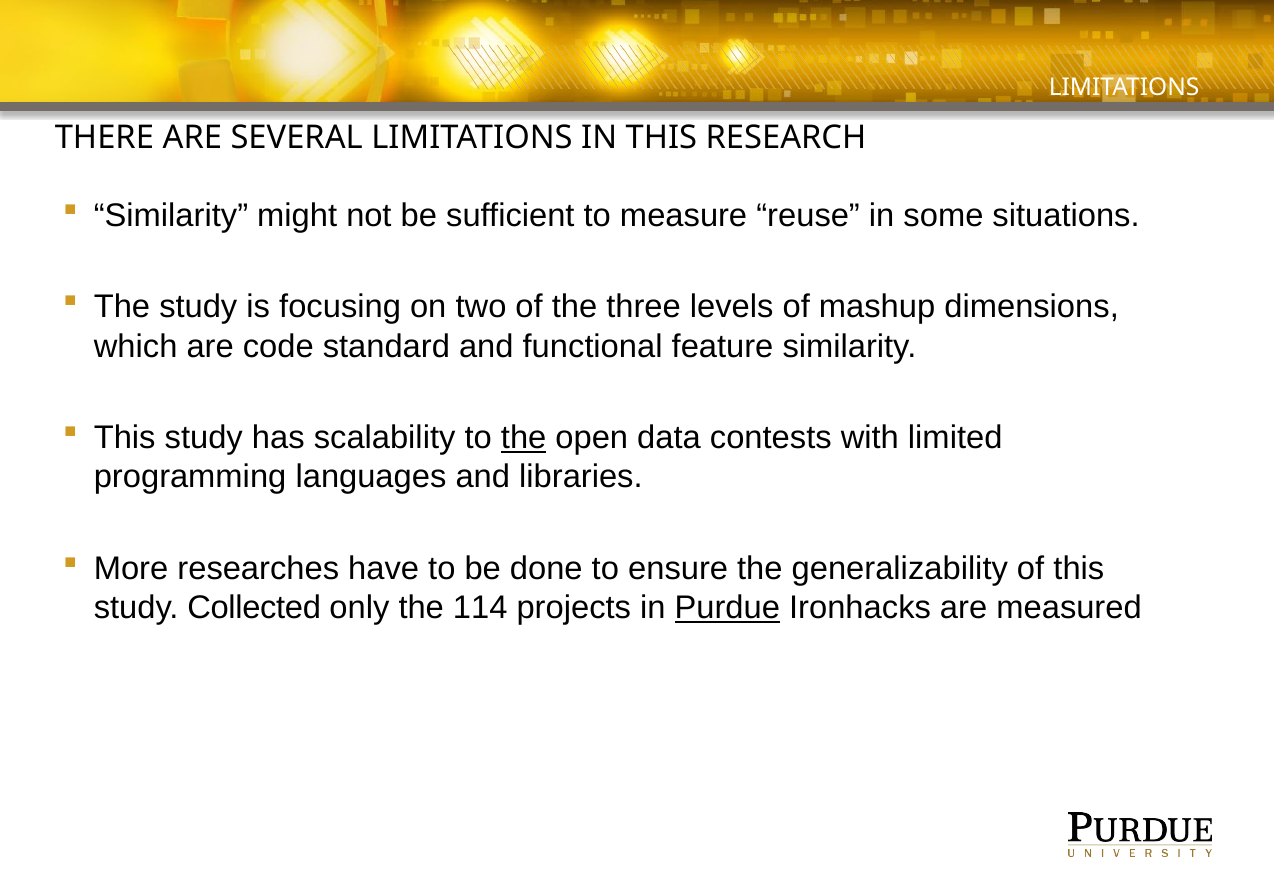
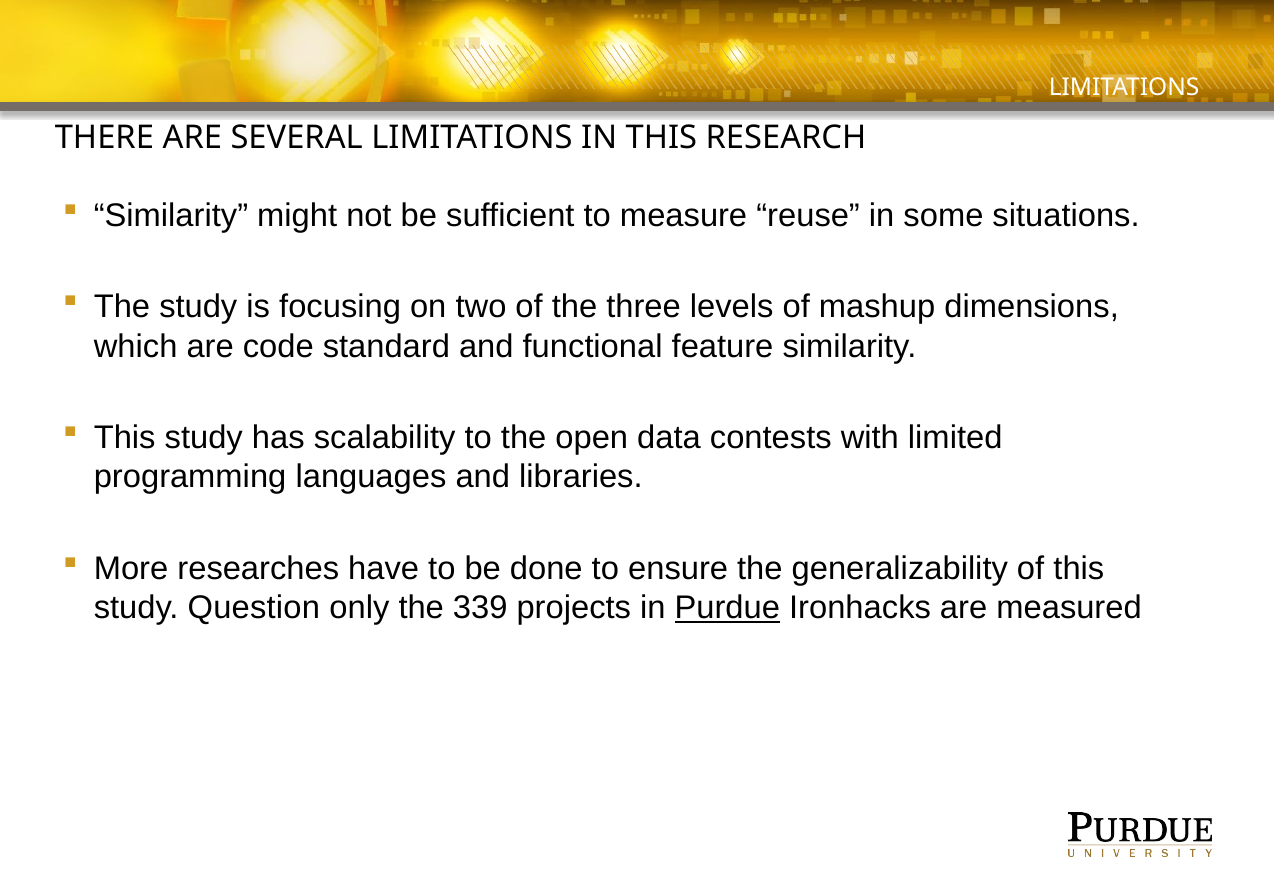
the at (524, 438) underline: present -> none
Collected: Collected -> Question
114: 114 -> 339
